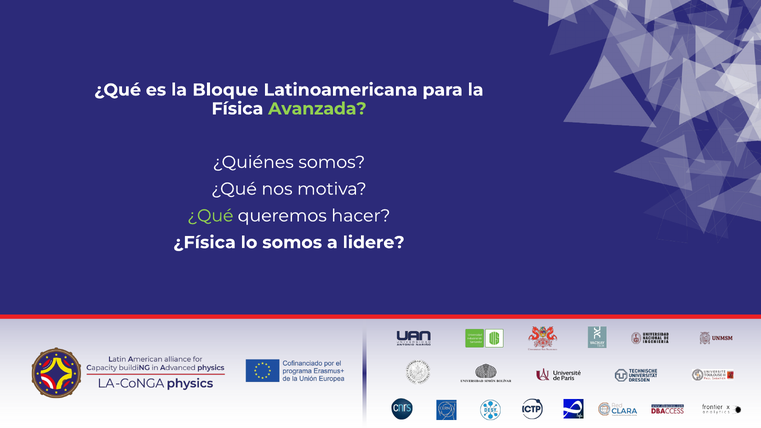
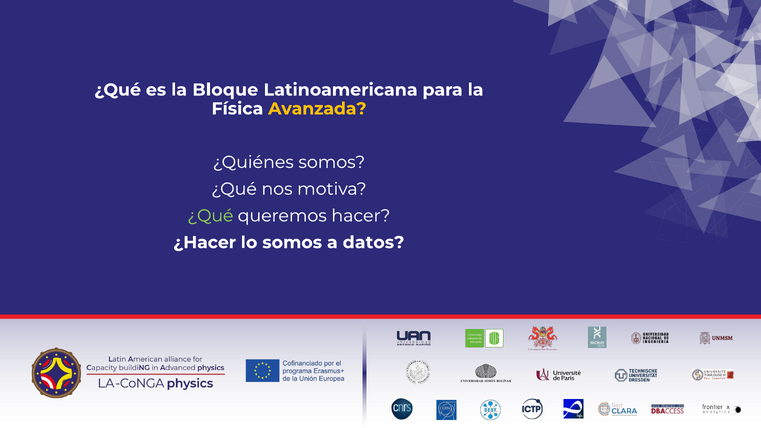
Avanzada colour: light green -> yellow
¿Física: ¿Física -> ¿Hacer
lidere: lidere -> datos
